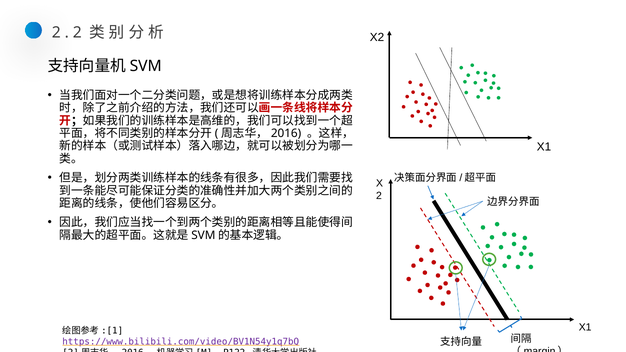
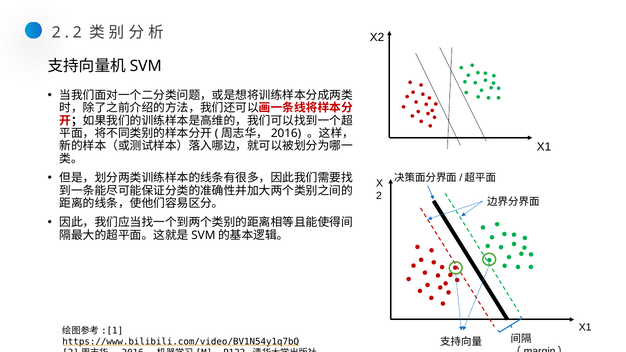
https://www.bilibili.com/video/BV1N54y1q7bQ colour: purple -> black
